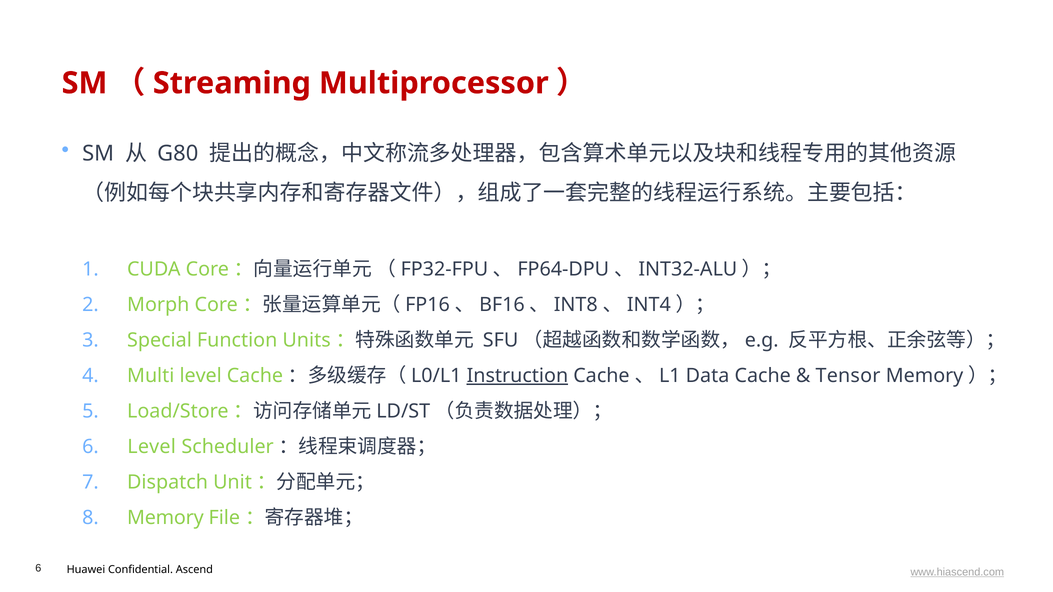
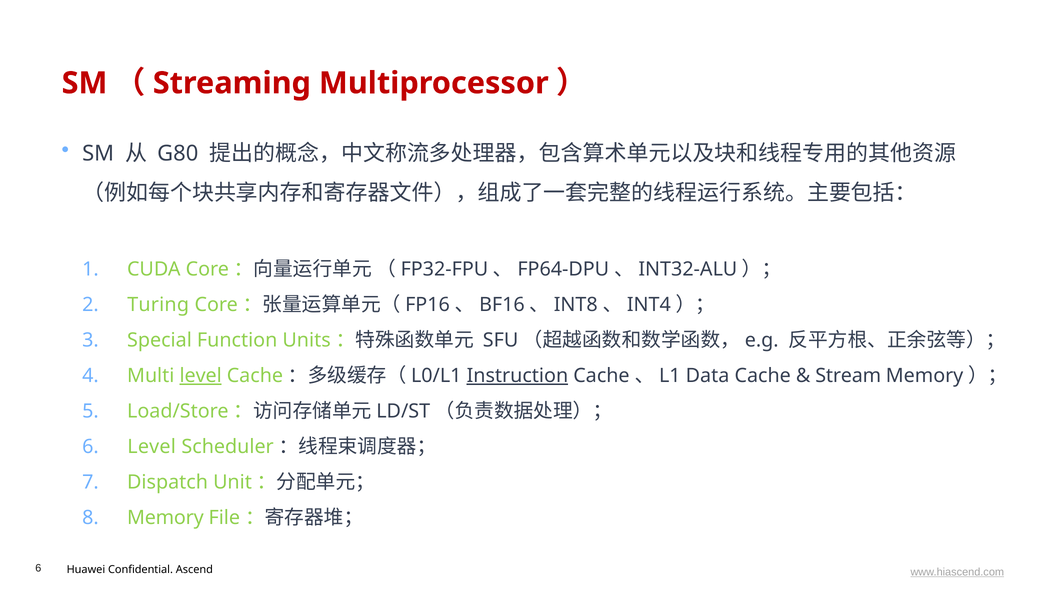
Morph: Morph -> Turing
level at (201, 376) underline: none -> present
Tensor: Tensor -> Stream
